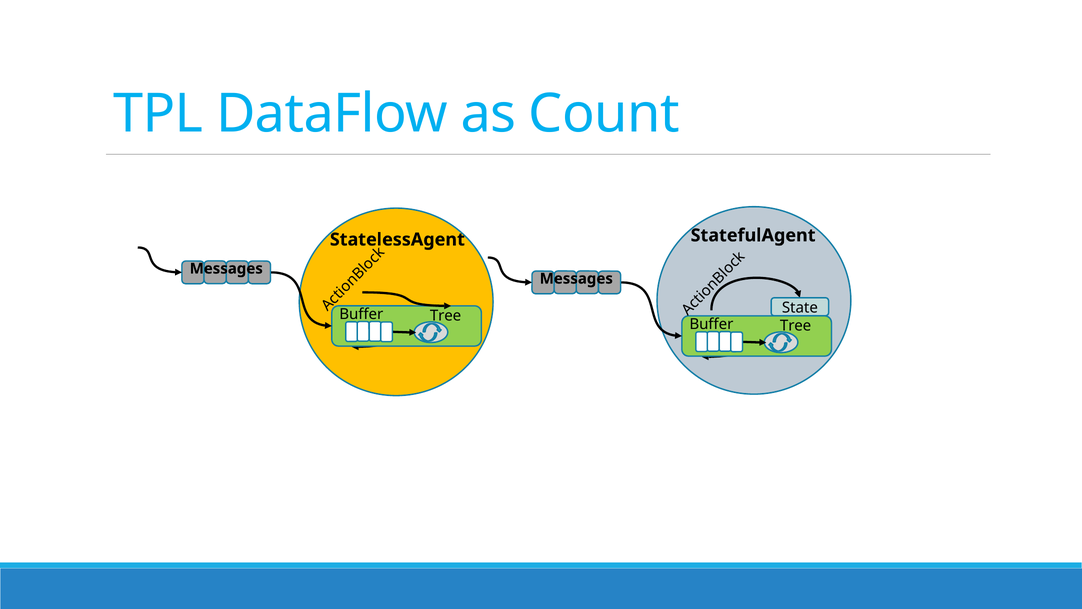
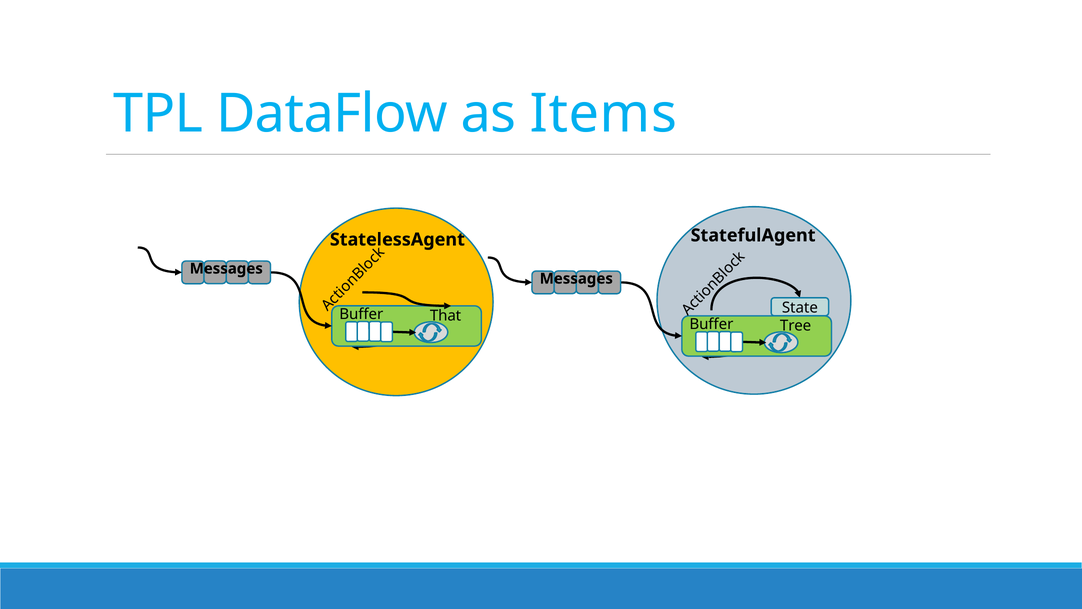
Count: Count -> Items
Tree at (446, 315): Tree -> That
